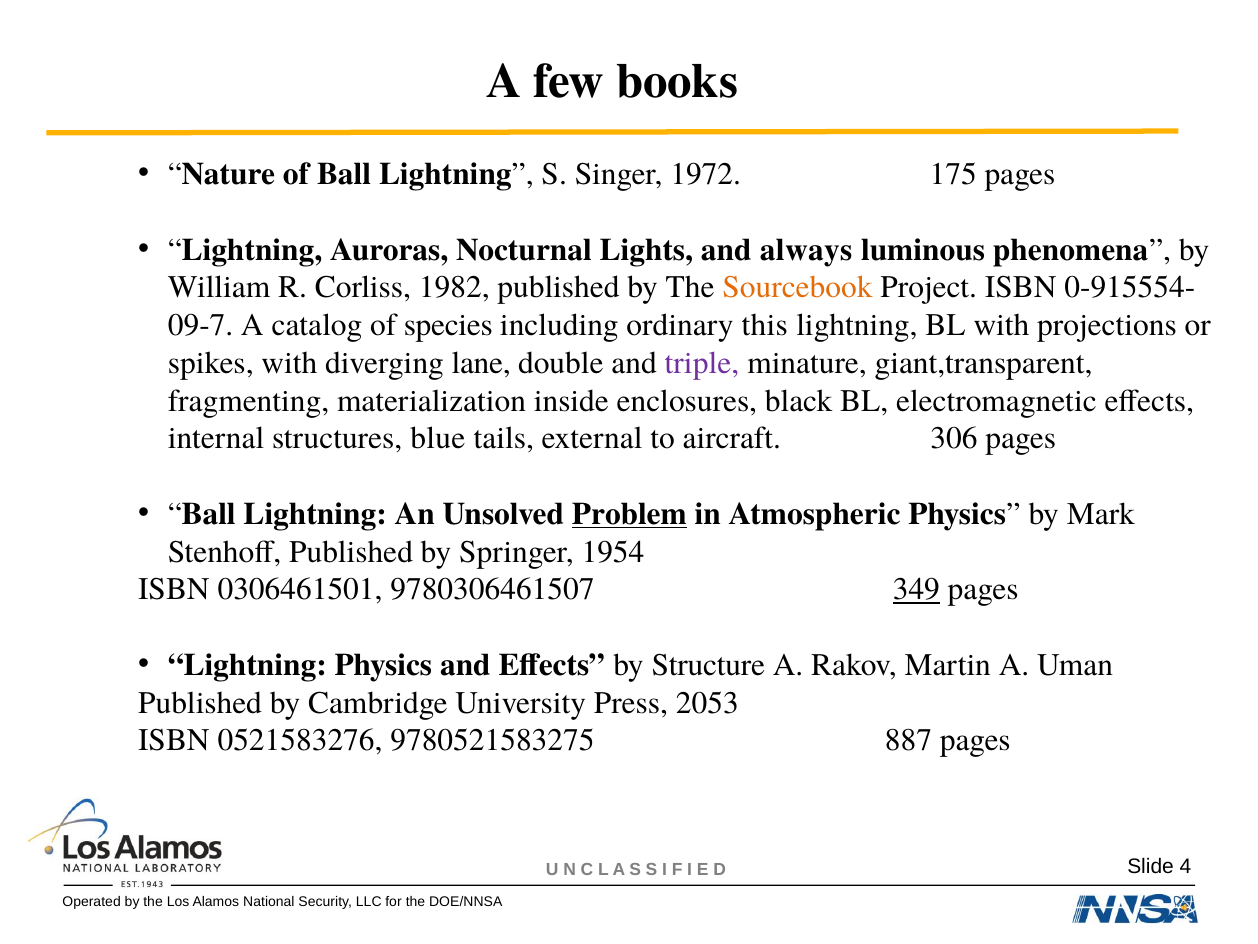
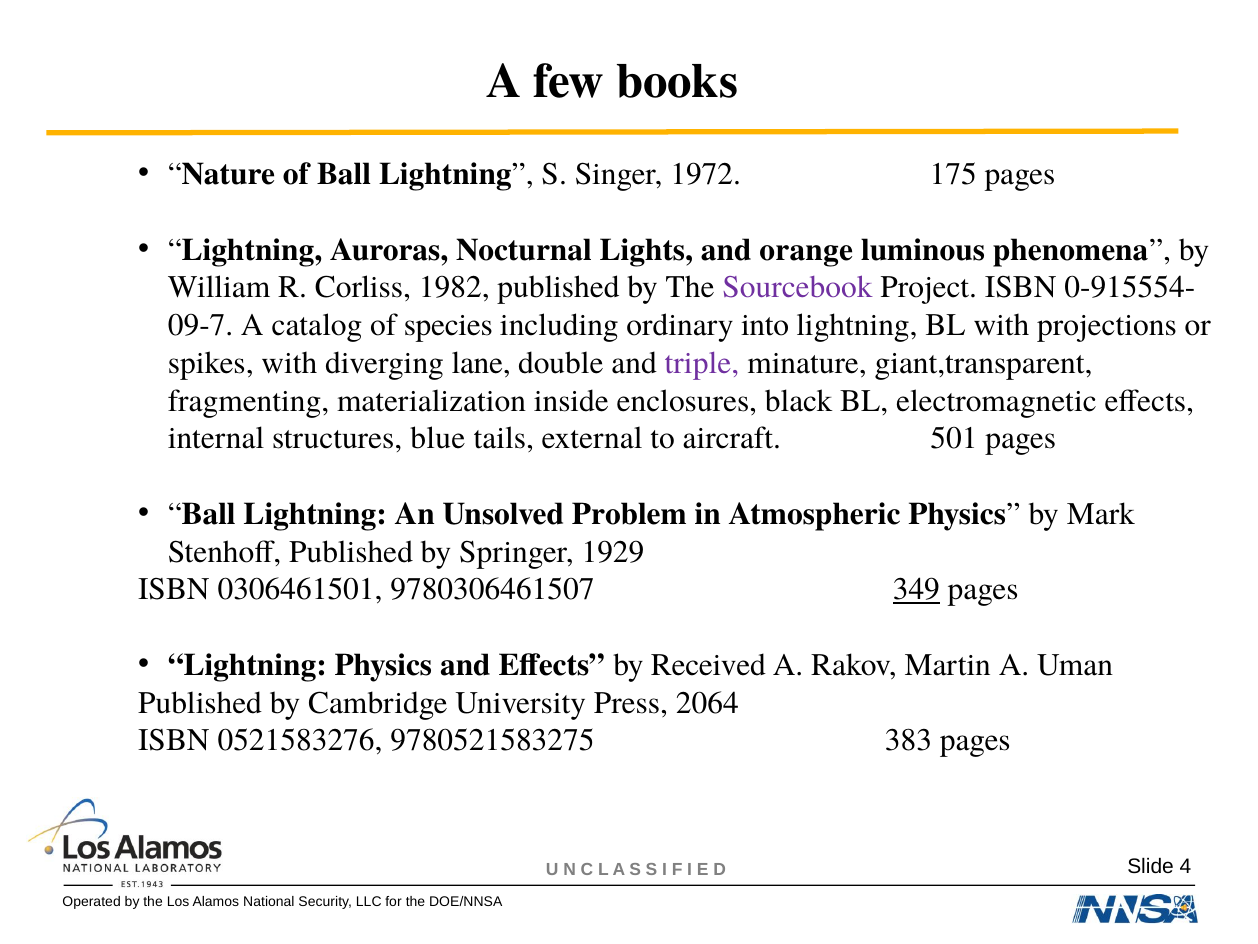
always: always -> orange
Sourcebook colour: orange -> purple
this: this -> into
306: 306 -> 501
Problem underline: present -> none
1954: 1954 -> 1929
Structure: Structure -> Received
2053: 2053 -> 2064
887: 887 -> 383
